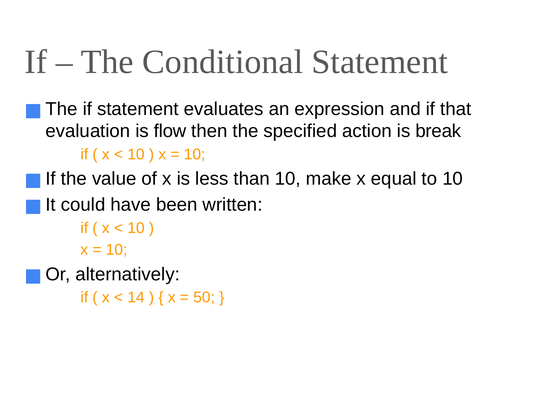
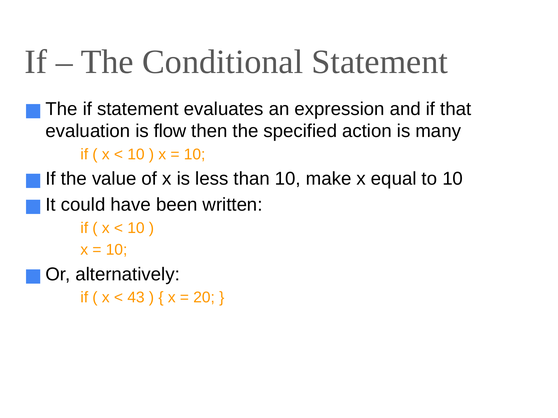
break: break -> many
14: 14 -> 43
50: 50 -> 20
